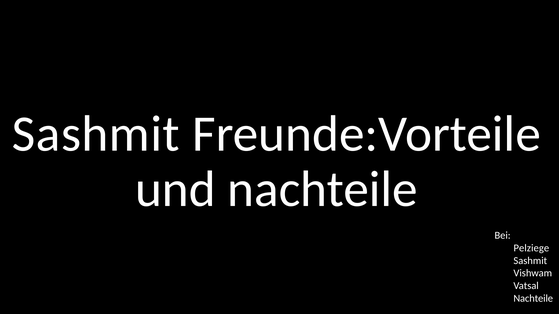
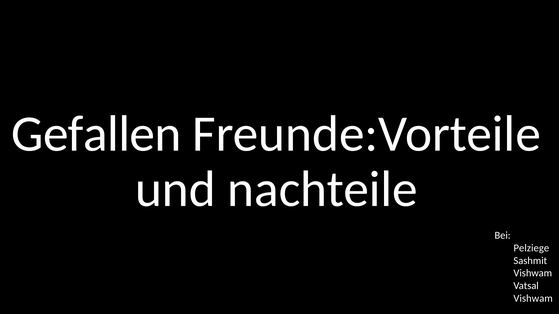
Sashmit at (96, 134): Sashmit -> Gefallen
Nachteile at (533, 299): Nachteile -> Vishwam
